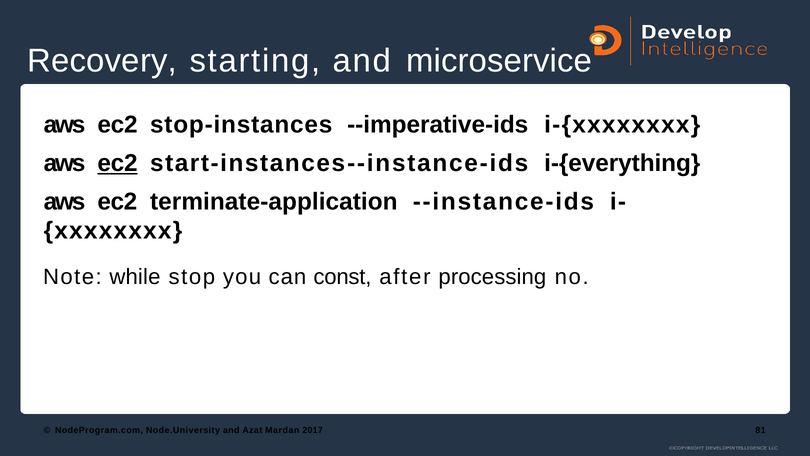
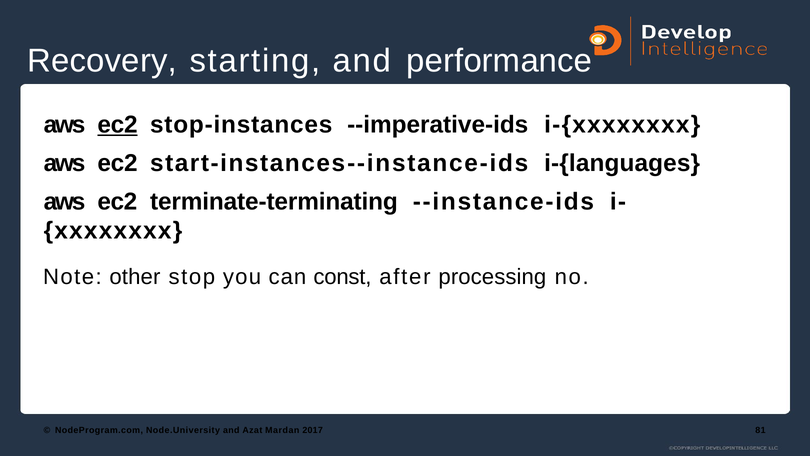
microservice: microservice -> performance
ec2 at (117, 125) underline: none -> present
ec2 at (117, 163) underline: present -> none
i-{everything: i-{everything -> i-{languages
terminate-application: terminate-application -> terminate-terminating
while: while -> other
